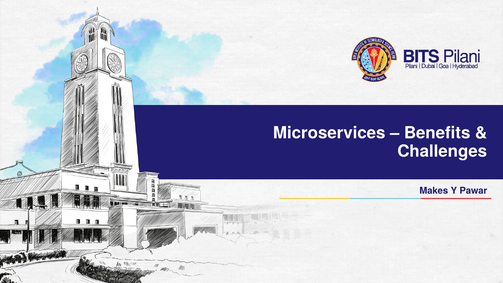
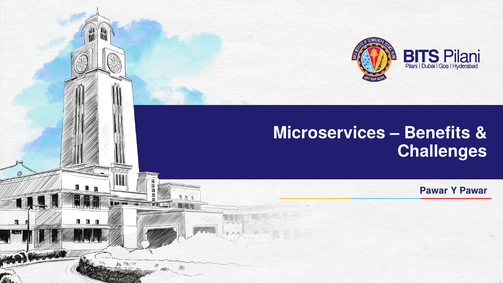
Makes at (434, 191): Makes -> Pawar
